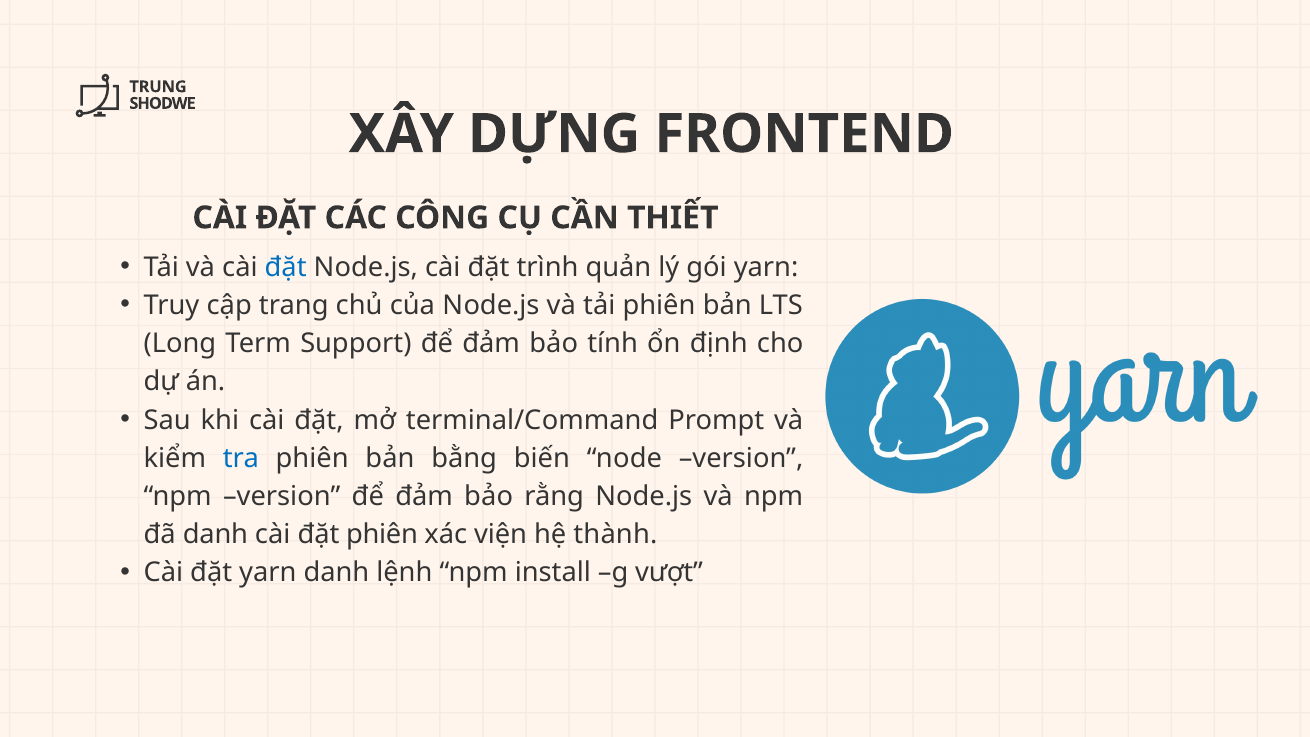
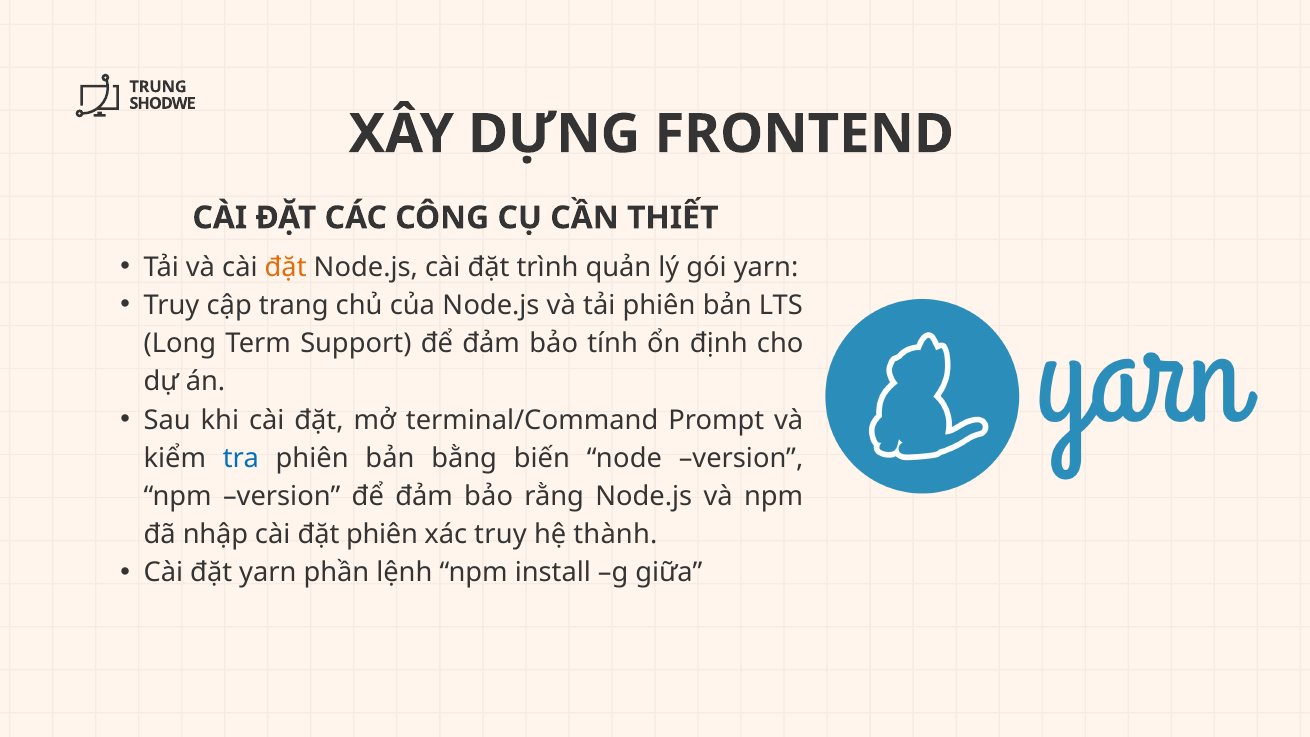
đặt at (286, 267) colour: blue -> orange
đã danh: danh -> nhập
xác viện: viện -> truy
yarn danh: danh -> phần
vượt: vượt -> giữa
